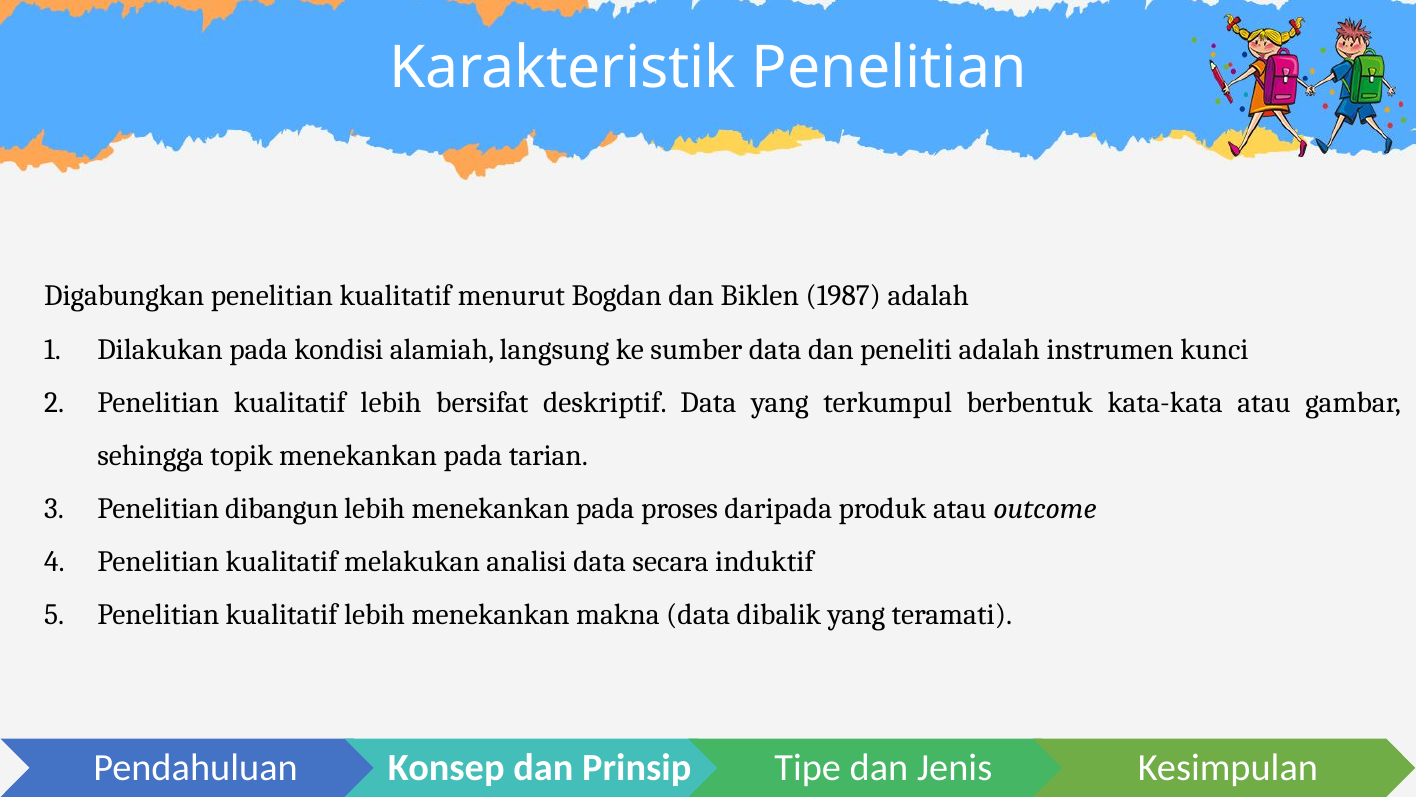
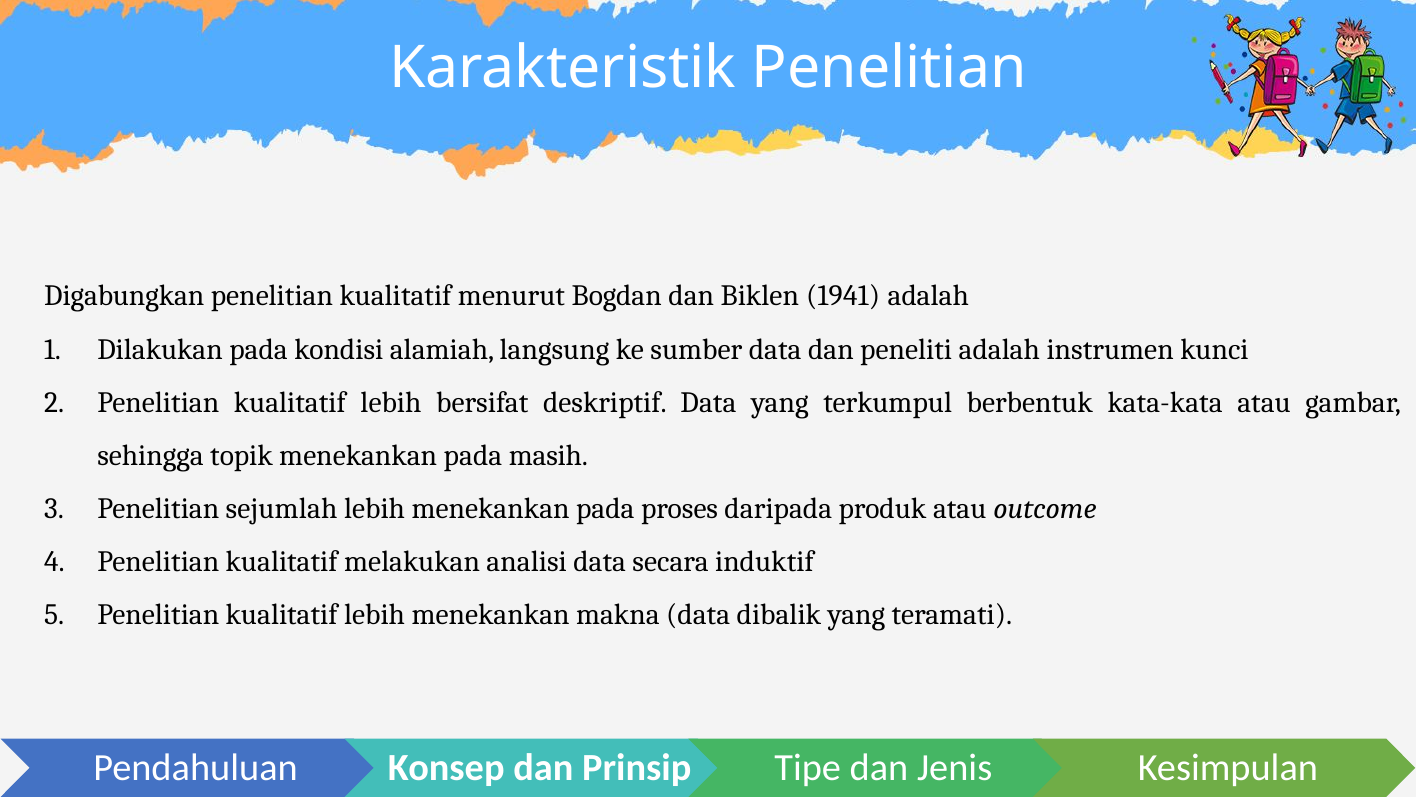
1987: 1987 -> 1941
tarian: tarian -> masih
dibangun: dibangun -> sejumlah
